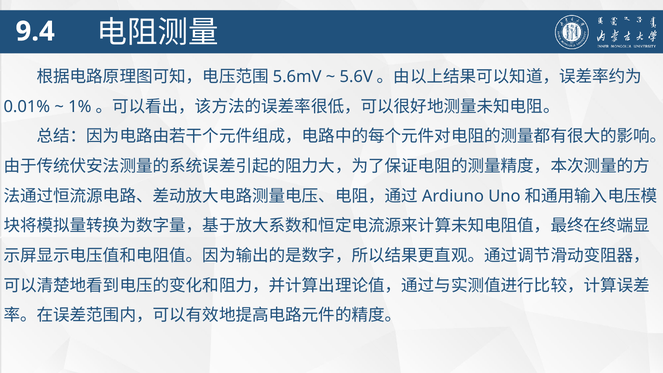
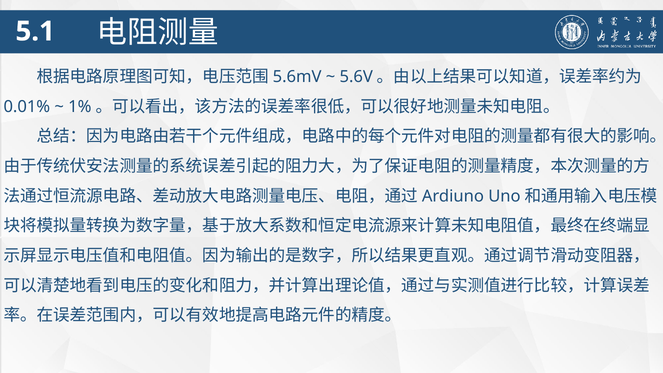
9.4: 9.4 -> 5.1
